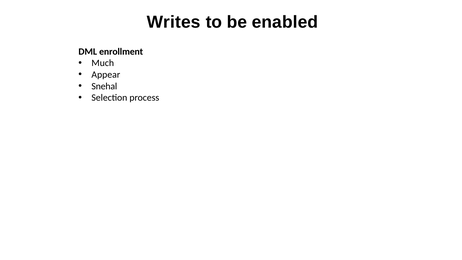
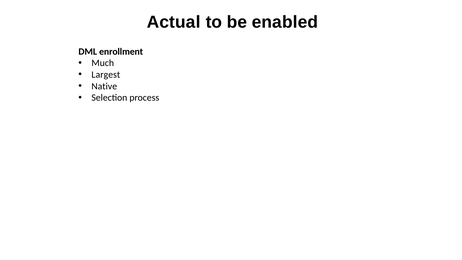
Writes: Writes -> Actual
Appear: Appear -> Largest
Snehal: Snehal -> Native
